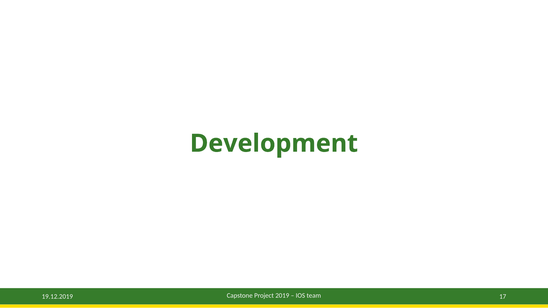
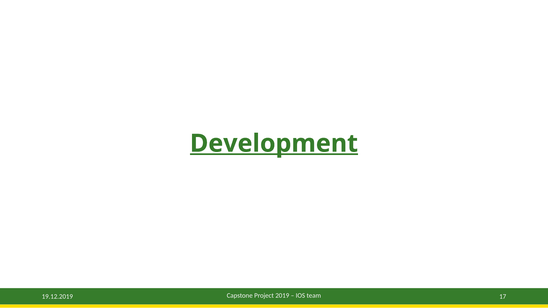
Development underline: none -> present
